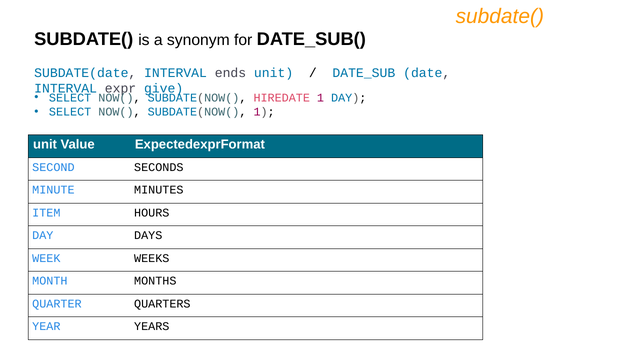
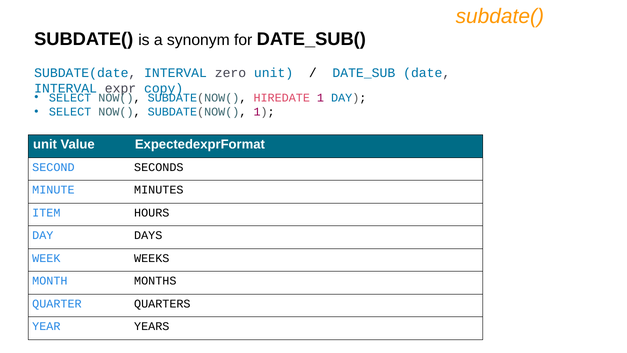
ends: ends -> zero
give: give -> copy
